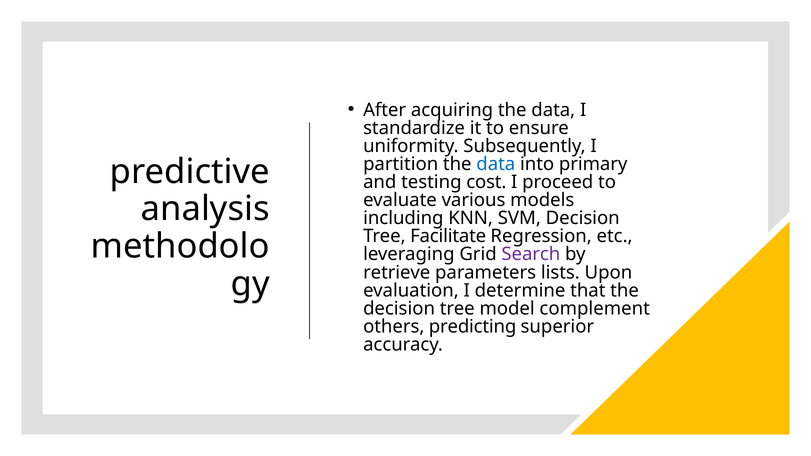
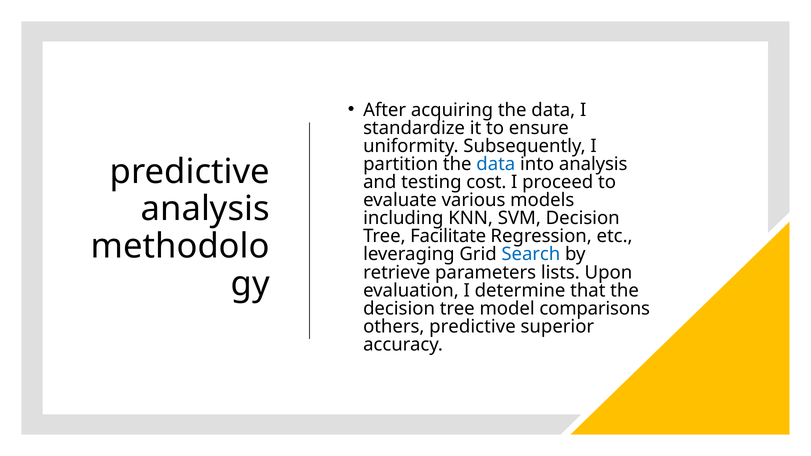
into primary: primary -> analysis
Search colour: purple -> blue
complement: complement -> comparisons
others predicting: predicting -> predictive
